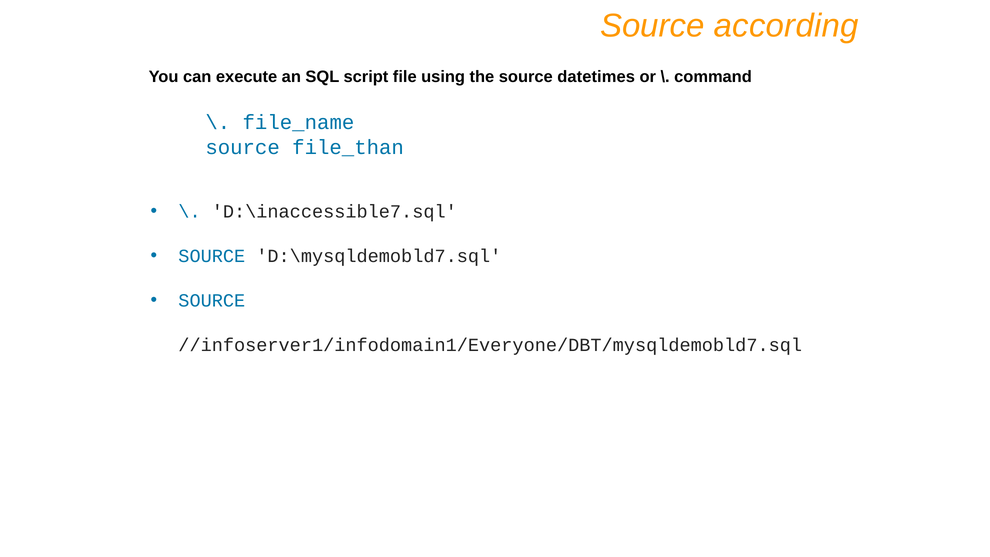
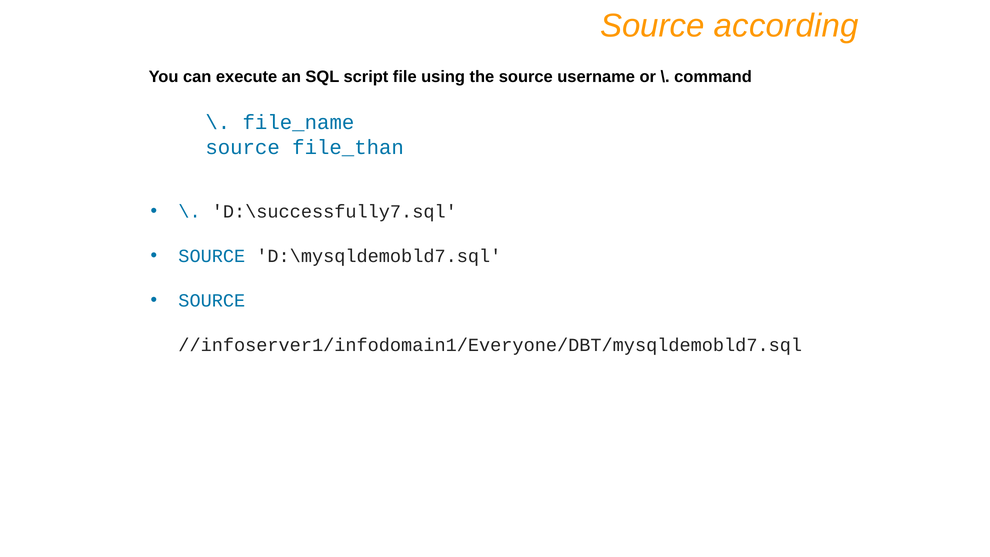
datetimes: datetimes -> username
D:\inaccessible7.sql: D:\inaccessible7.sql -> D:\successfully7.sql
